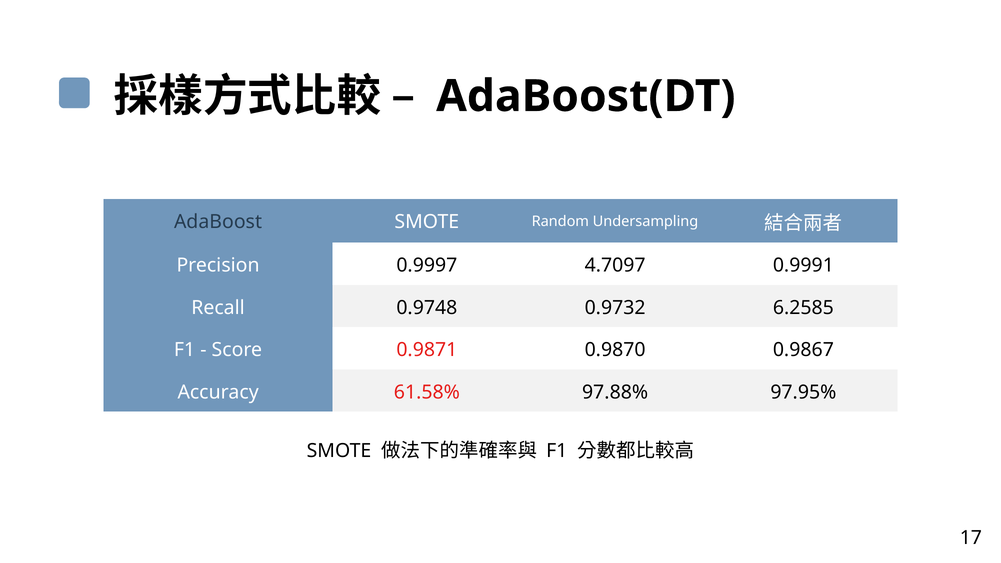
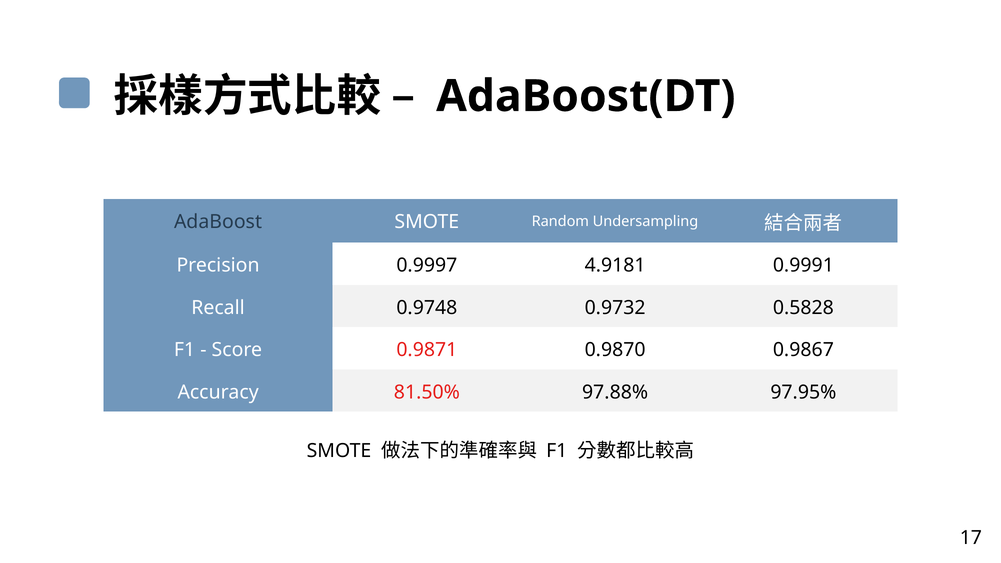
4.7097: 4.7097 -> 4.9181
6.2585: 6.2585 -> 0.5828
61.58%: 61.58% -> 81.50%
